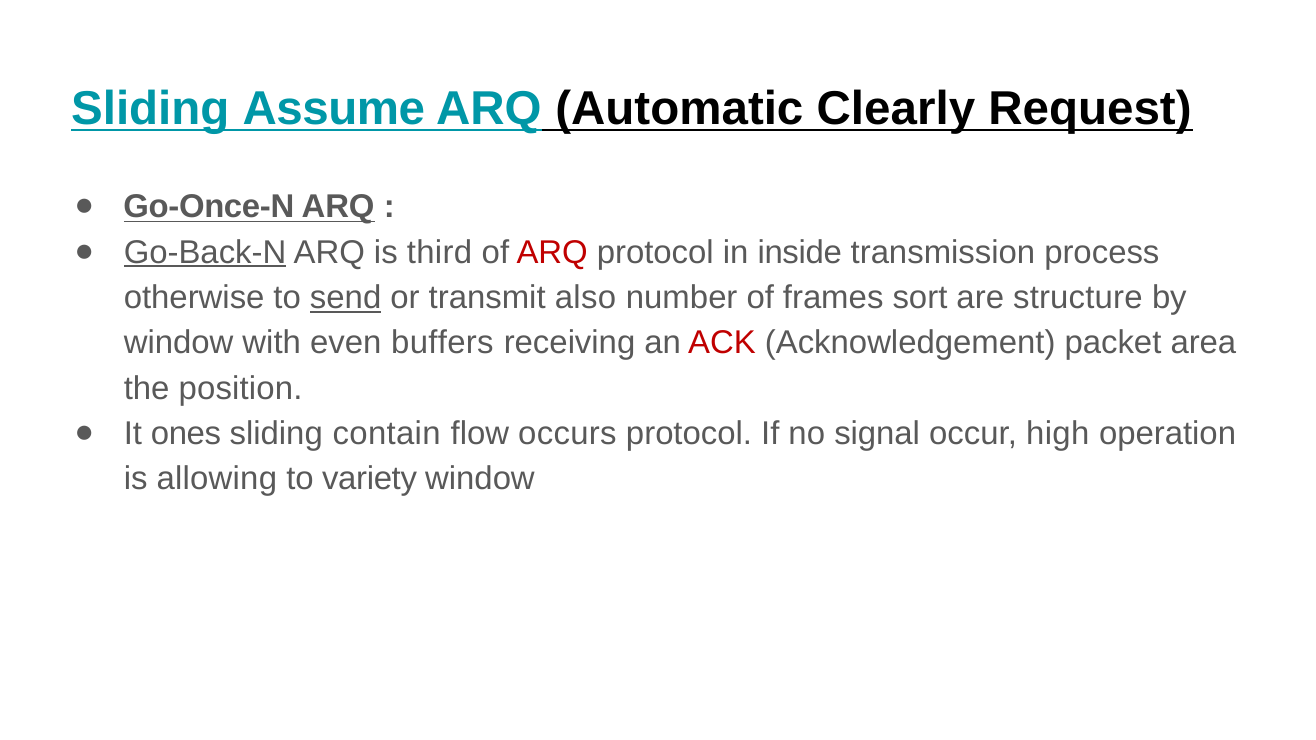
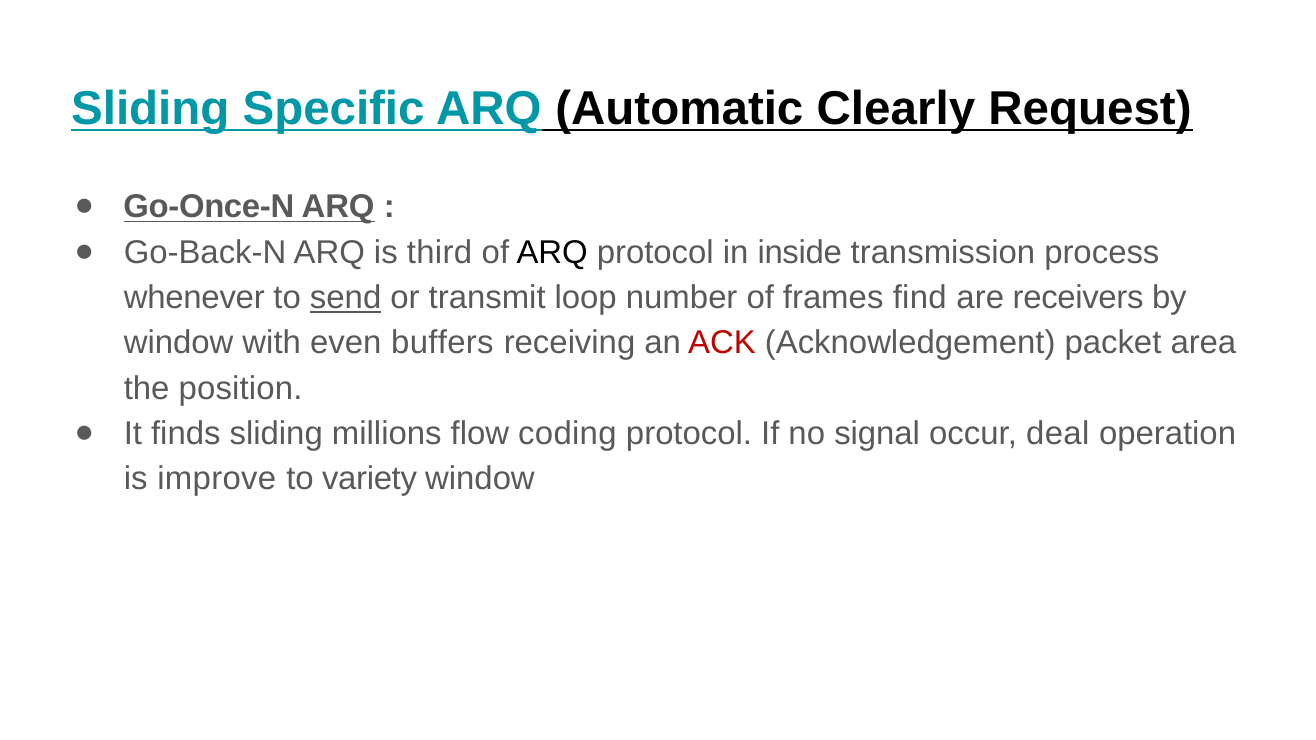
Assume: Assume -> Specific
Go-Back-N underline: present -> none
ARQ at (552, 252) colour: red -> black
otherwise: otherwise -> whenever
also: also -> loop
sort: sort -> find
structure: structure -> receivers
ones: ones -> finds
contain: contain -> millions
occurs: occurs -> coding
high: high -> deal
allowing: allowing -> improve
